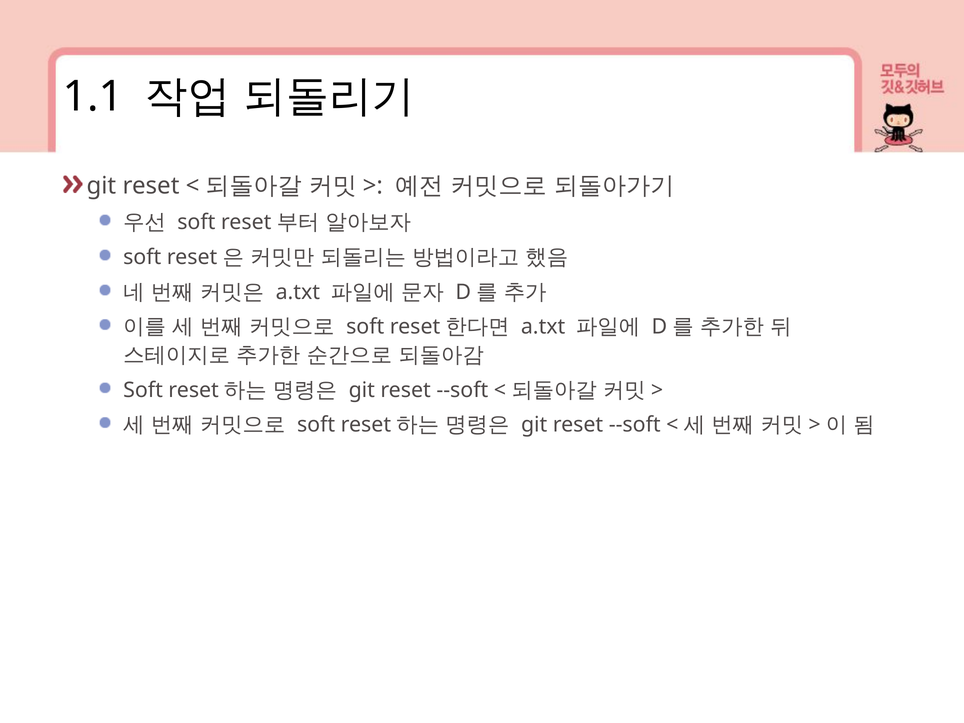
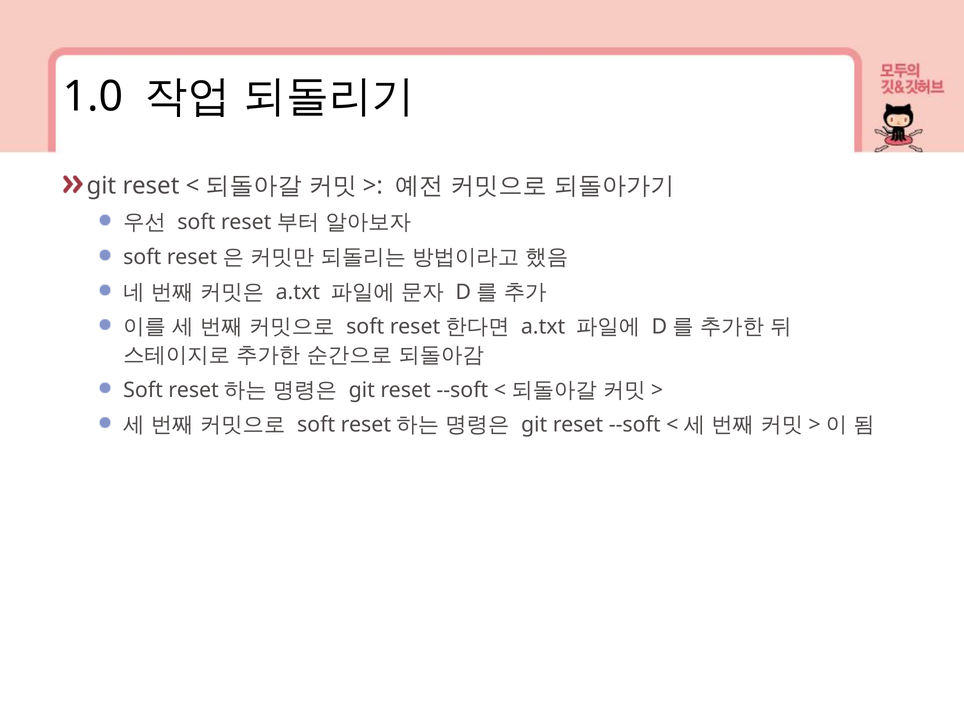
1.1: 1.1 -> 1.0
